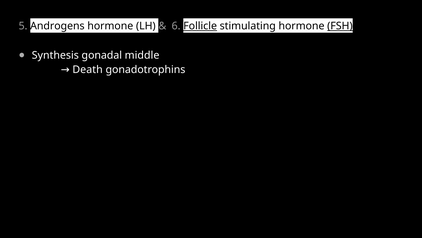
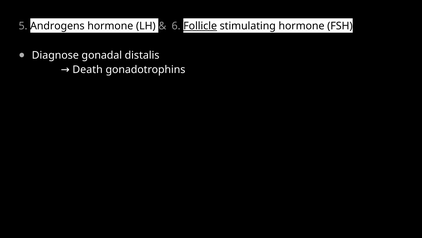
FSH underline: present -> none
Synthesis: Synthesis -> Diagnose
middle: middle -> distalis
